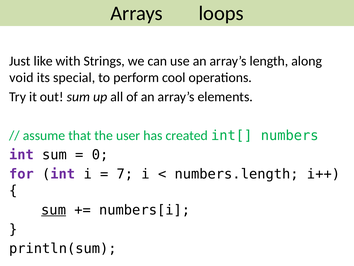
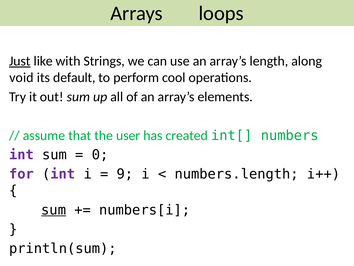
Just underline: none -> present
special: special -> default
7: 7 -> 9
